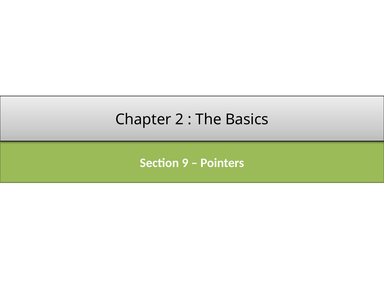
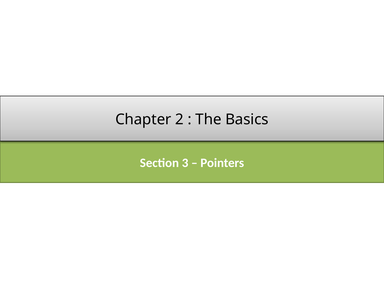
9: 9 -> 3
